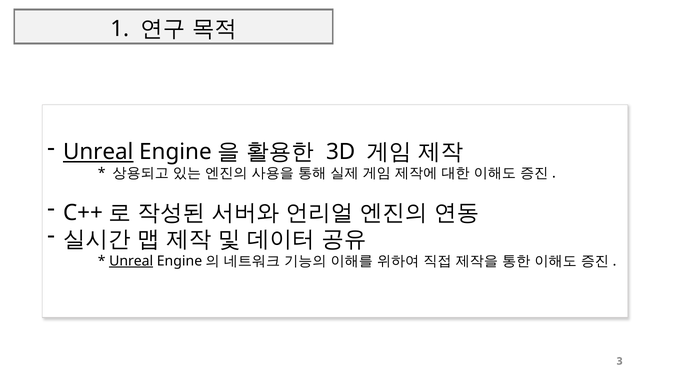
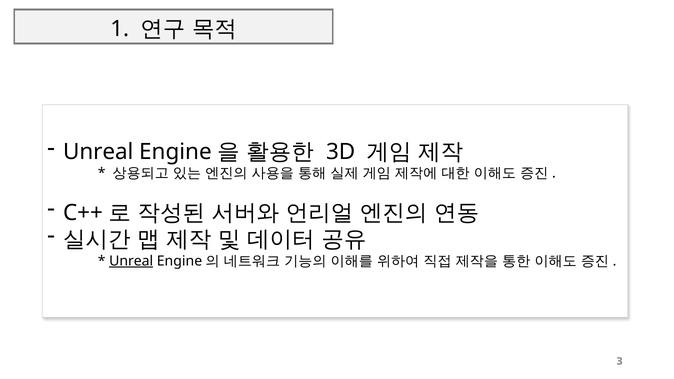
Unreal at (98, 152) underline: present -> none
